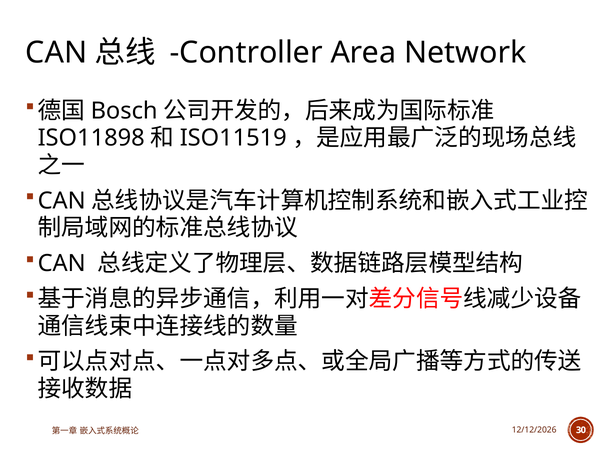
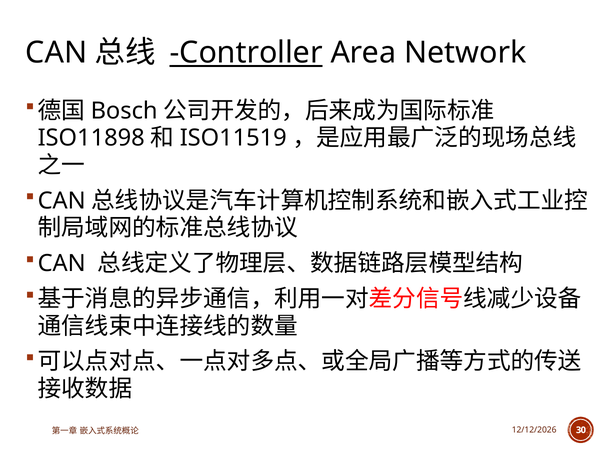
Controller underline: none -> present
